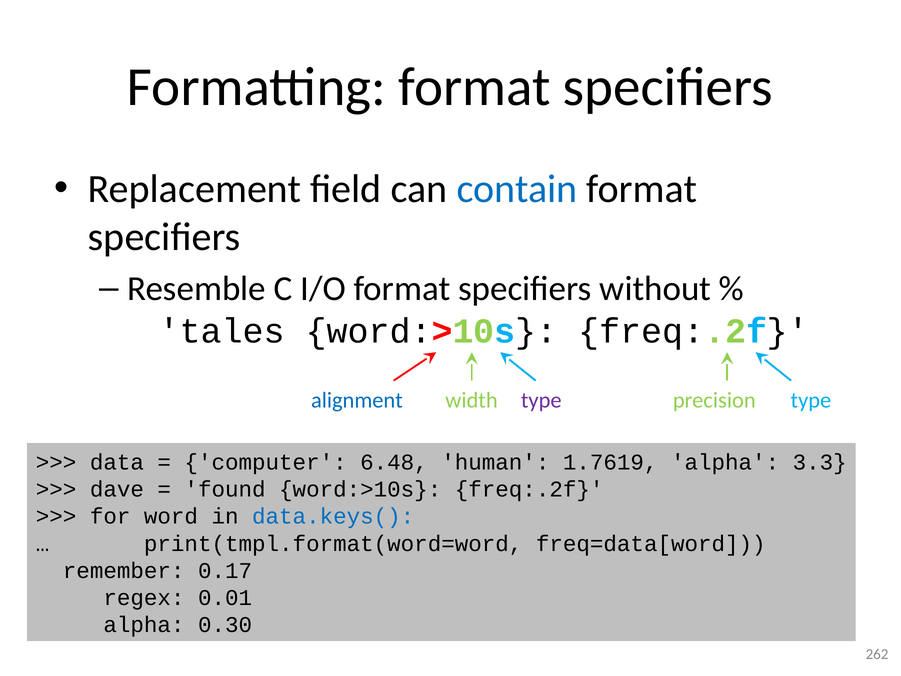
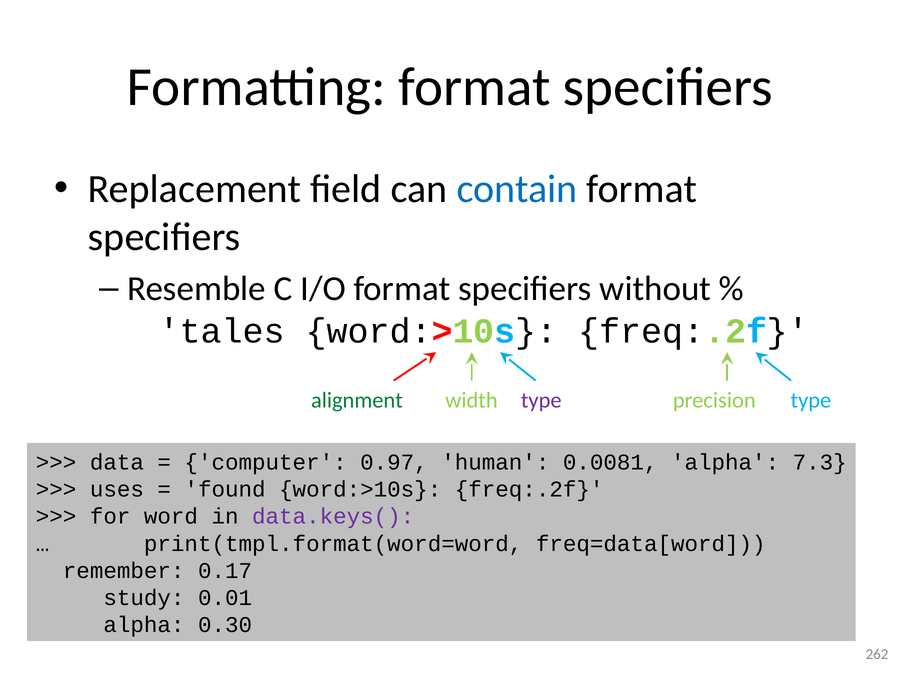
alignment colour: blue -> green
6.48: 6.48 -> 0.97
1.7619: 1.7619 -> 0.0081
3.3: 3.3 -> 7.3
dave: dave -> uses
data.keys( colour: blue -> purple
regex: regex -> study
